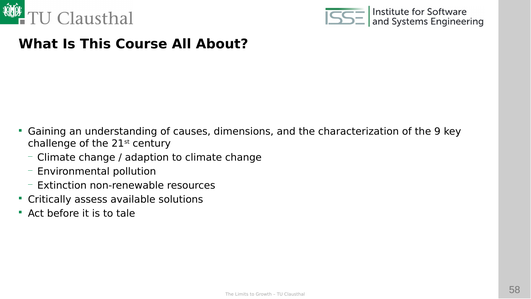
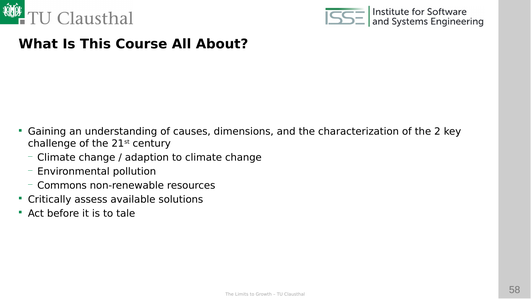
9: 9 -> 2
Extinction: Extinction -> Commons
